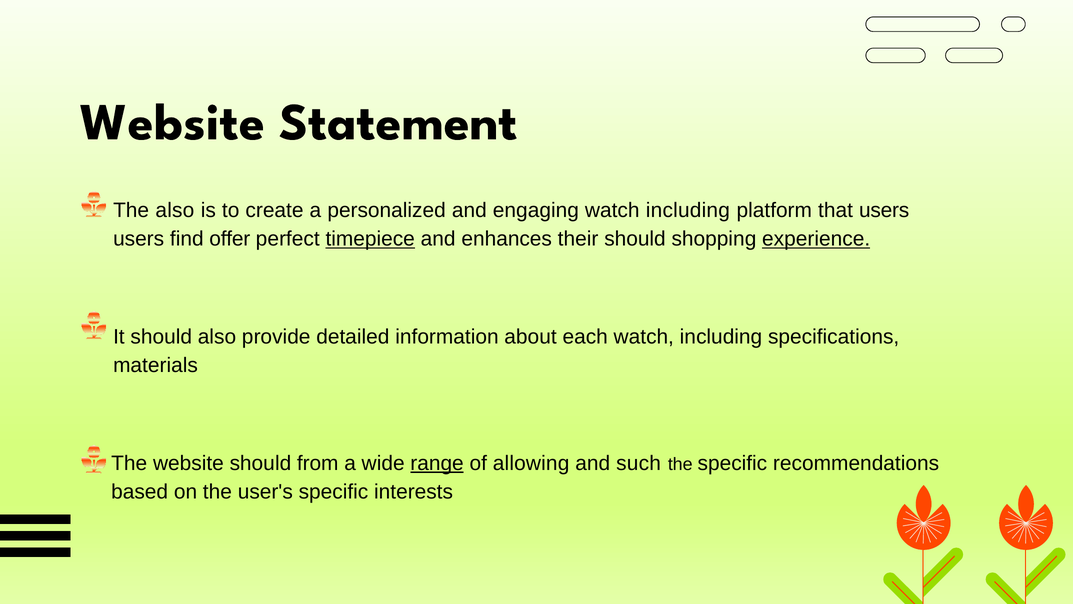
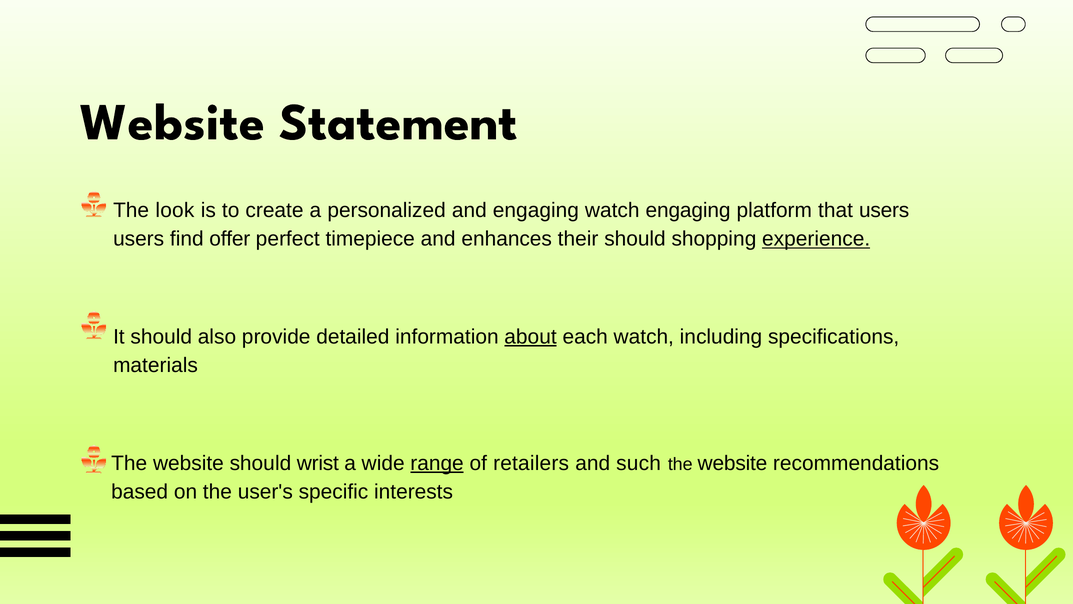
The also: also -> look
engaging watch including: including -> engaging
timepiece underline: present -> none
about underline: none -> present
from: from -> wrist
allowing: allowing -> retailers
specific at (732, 463): specific -> website
